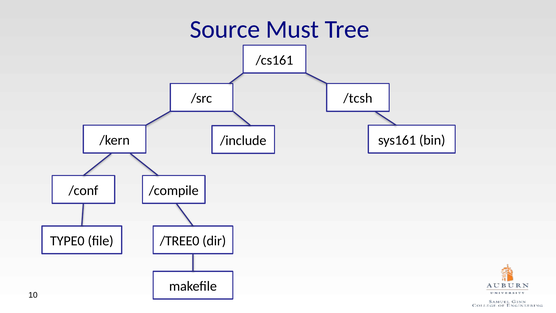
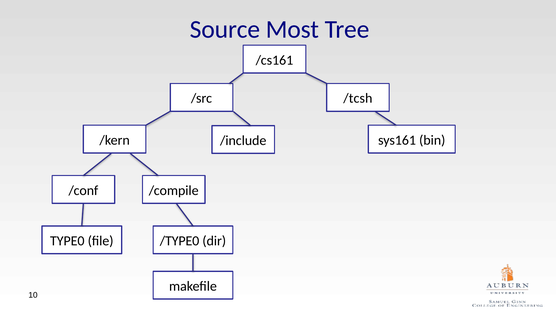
Must: Must -> Most
/TREE0: /TREE0 -> /TYPE0
